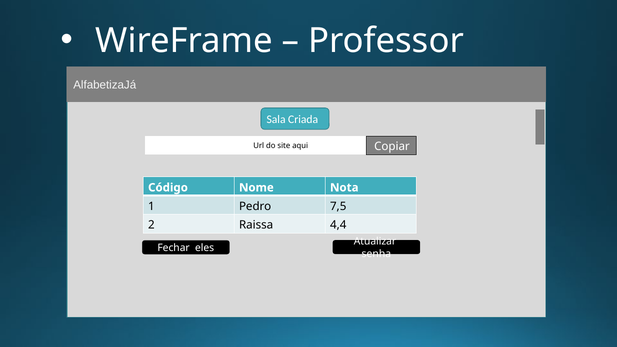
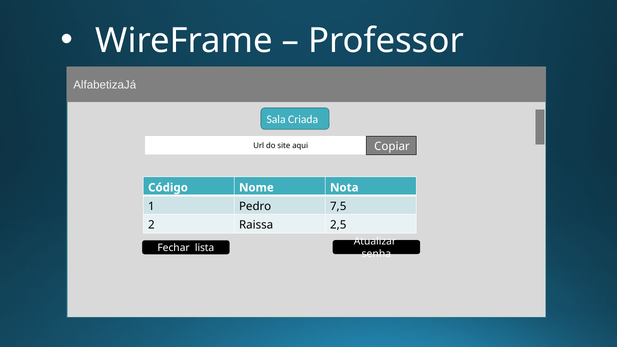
4,4: 4,4 -> 2,5
eles: eles -> lista
